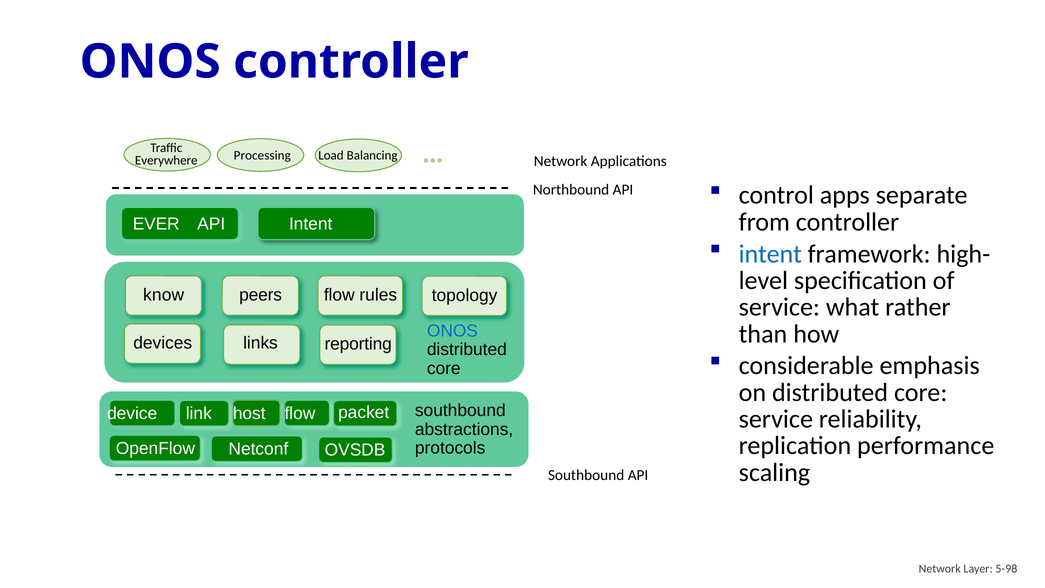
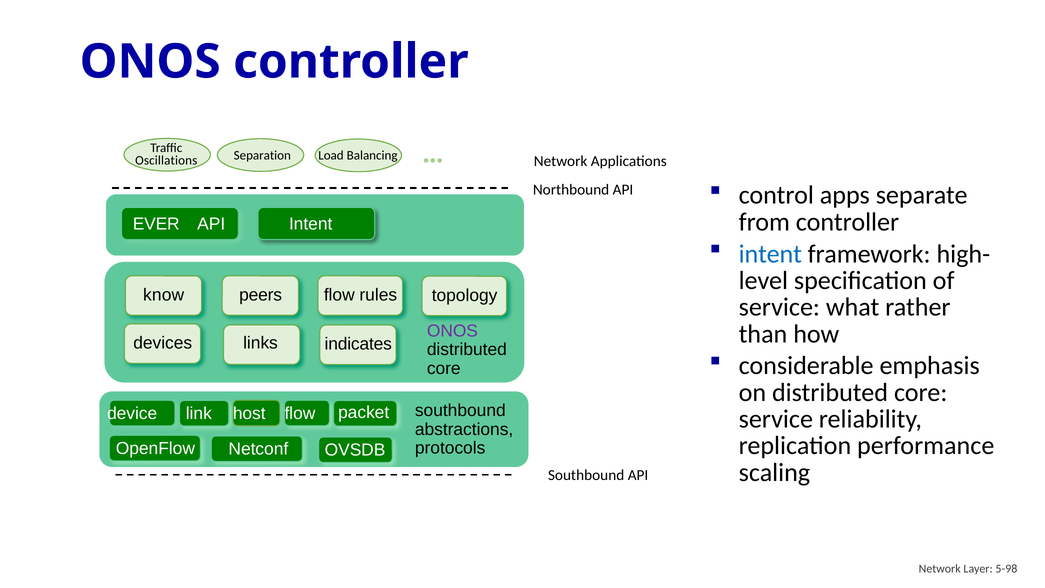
Processing: Processing -> Separation
Everywhere: Everywhere -> Oscillations
ONOS at (452, 331) colour: blue -> purple
reporting: reporting -> indicates
